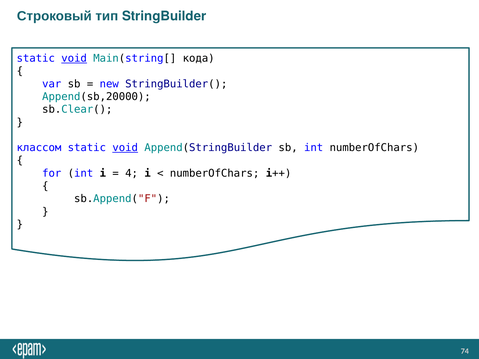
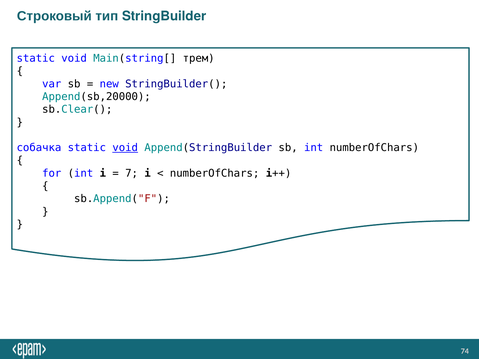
void at (74, 58) underline: present -> none
кода: кода -> трем
классом: классом -> собачка
4: 4 -> 7
